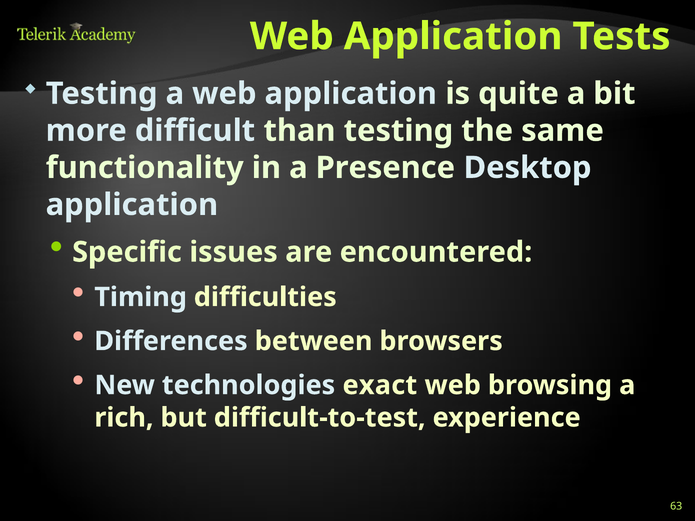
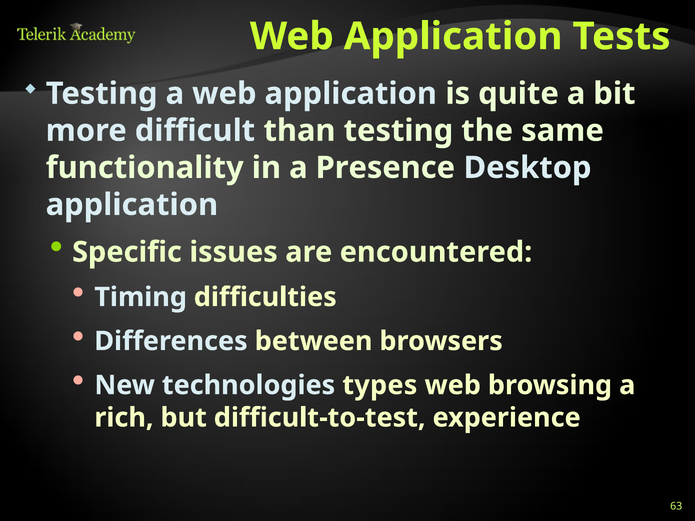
exact: exact -> types
